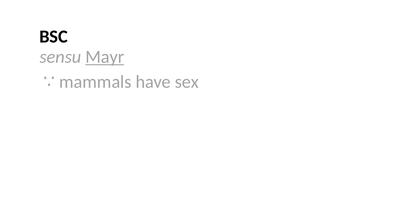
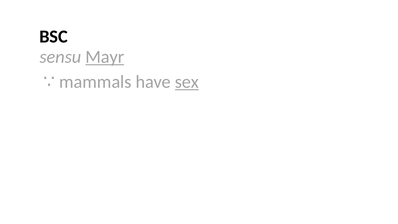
sex underline: none -> present
